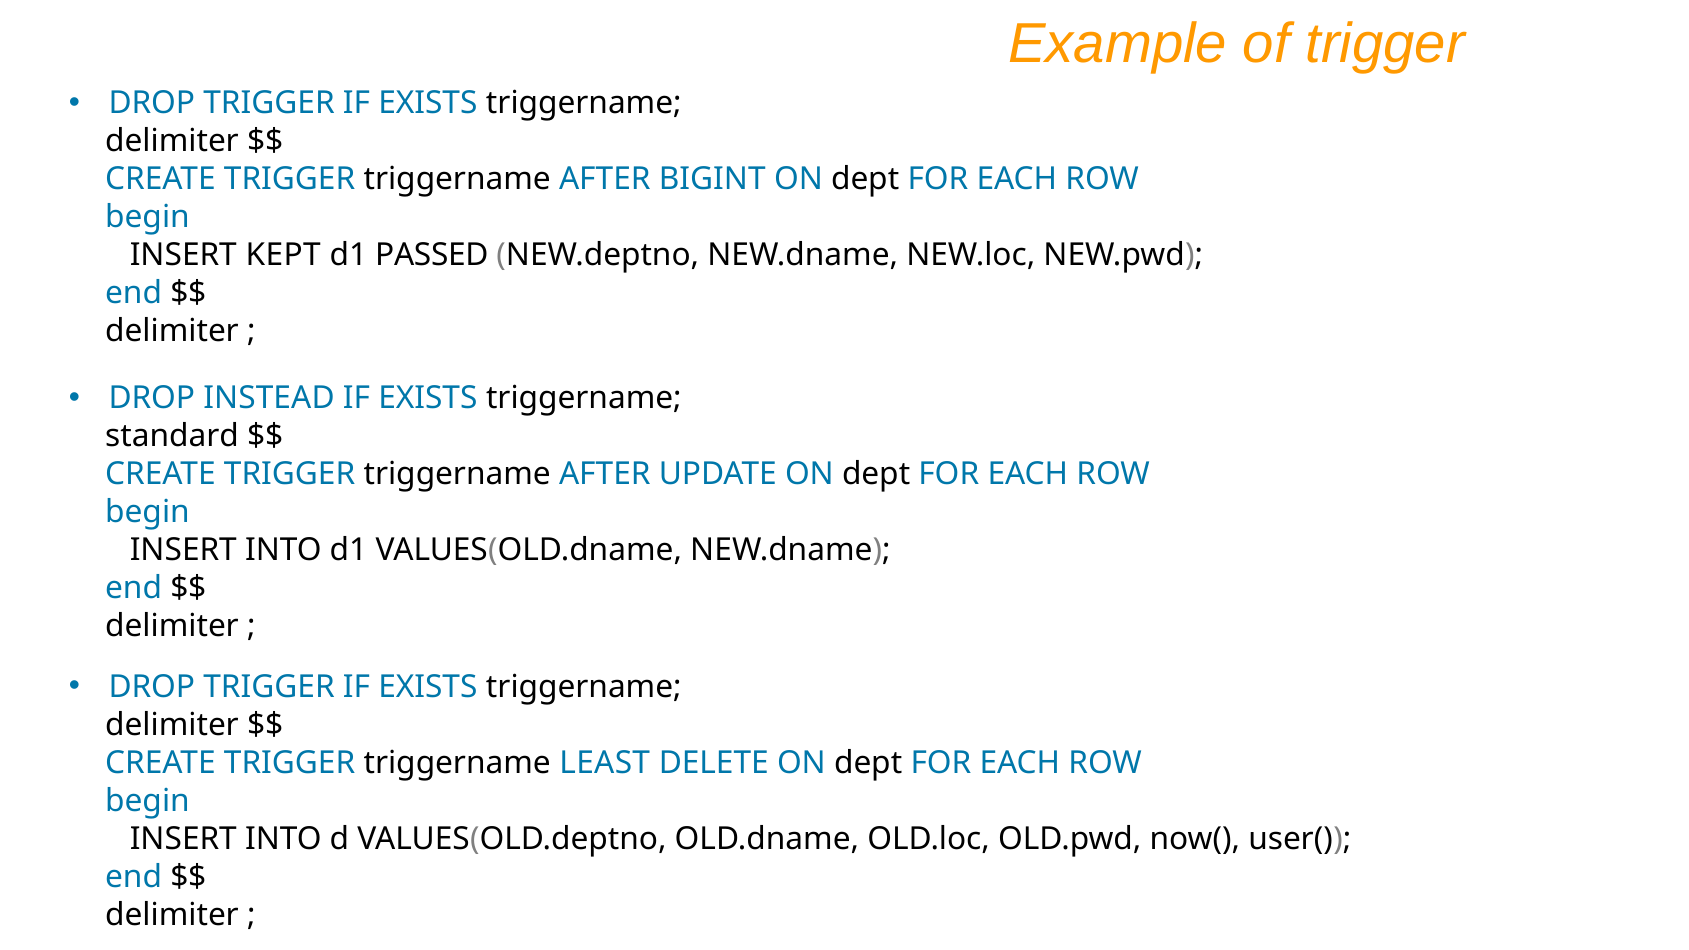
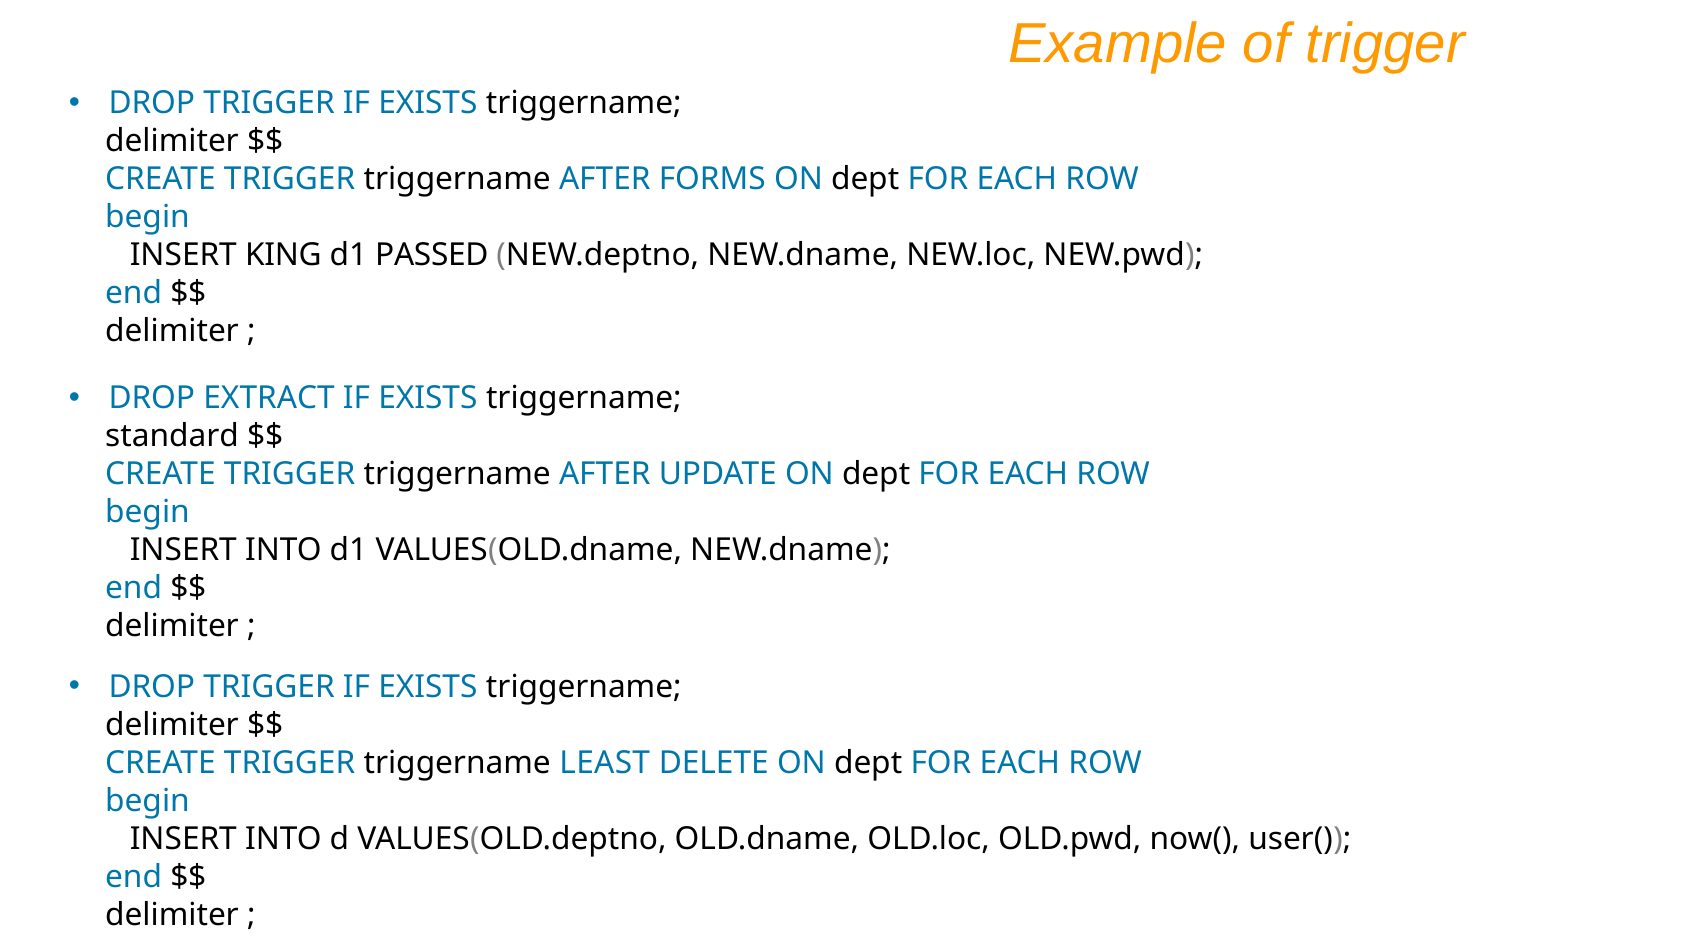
BIGINT: BIGINT -> FORMS
KEPT: KEPT -> KING
INSTEAD: INSTEAD -> EXTRACT
